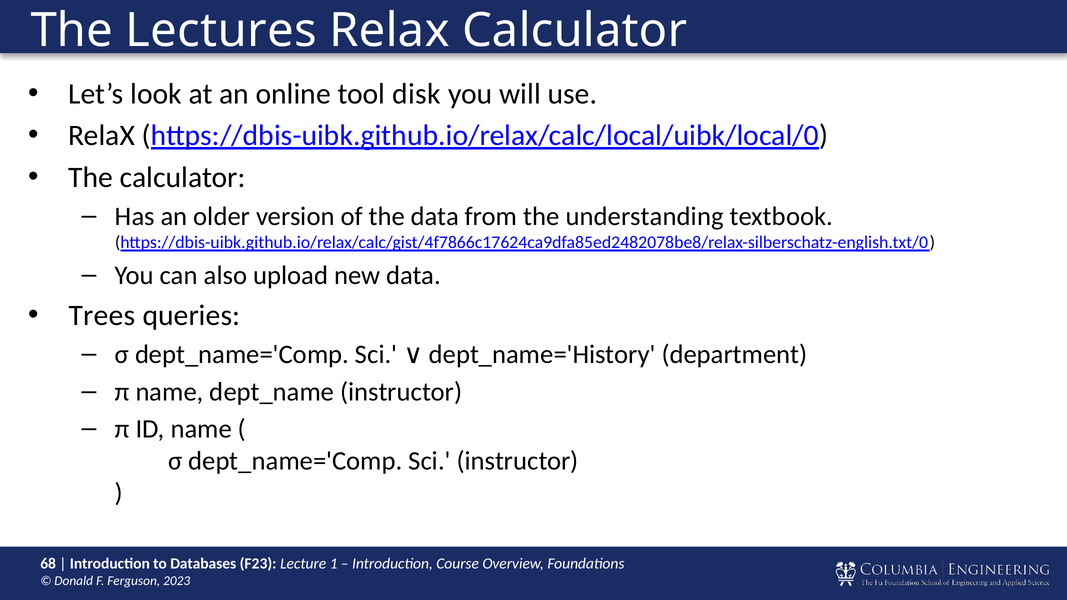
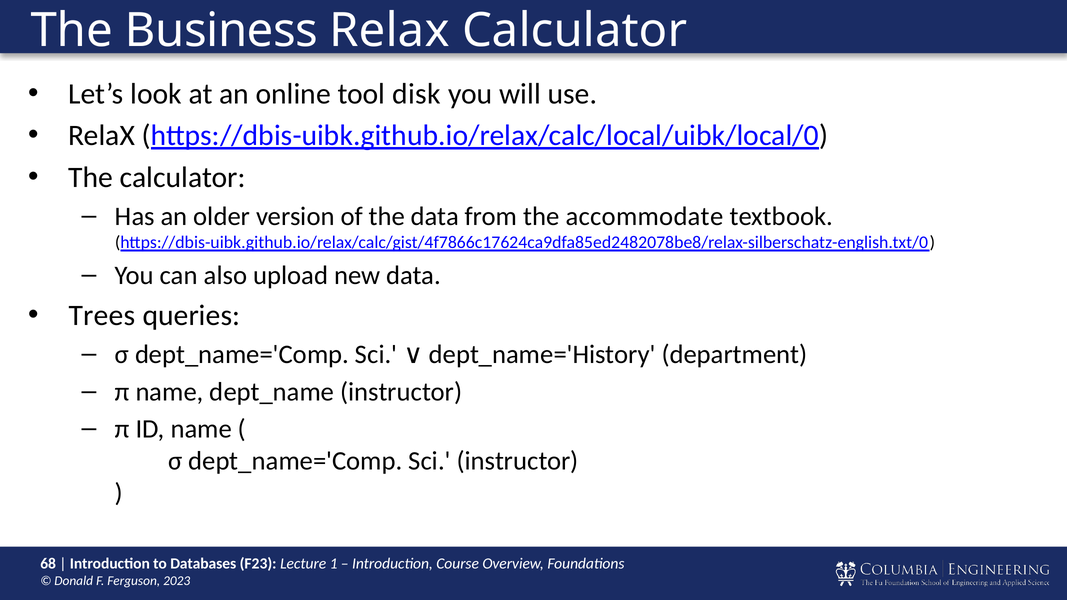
Lectures: Lectures -> Business
understanding: understanding -> accommodate
